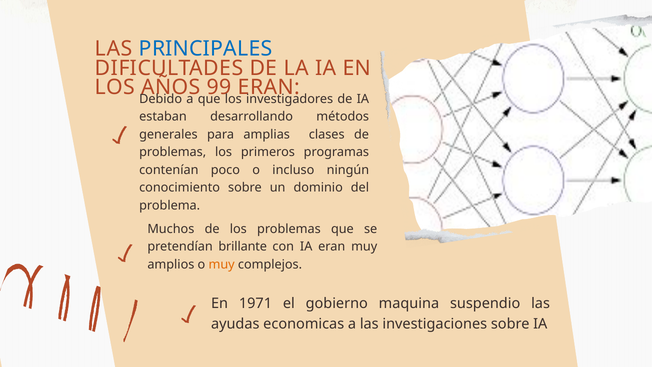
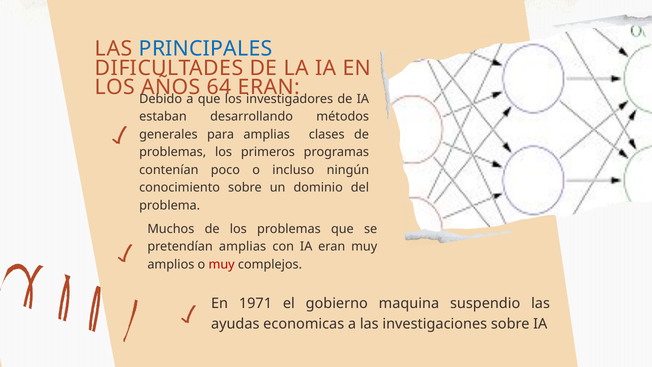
99: 99 -> 64
pretendían brillante: brillante -> amplias
muy at (222, 264) colour: orange -> red
